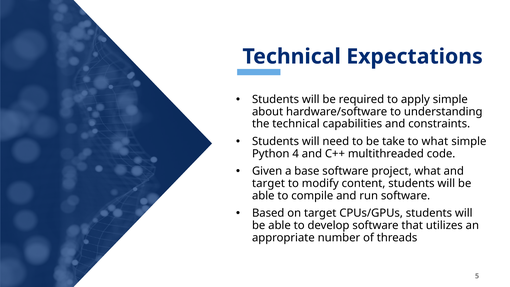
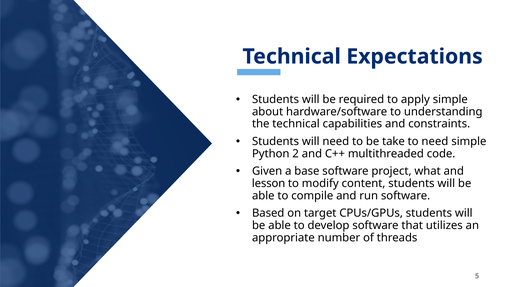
to what: what -> need
4: 4 -> 2
target at (268, 183): target -> lesson
